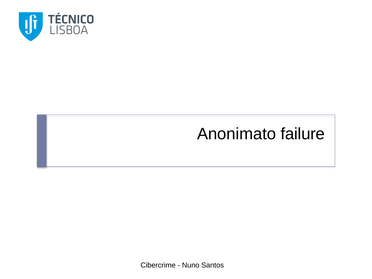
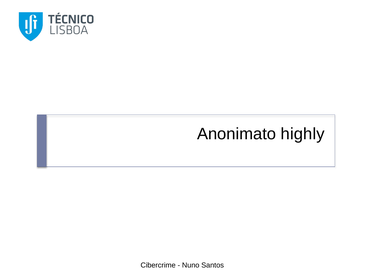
failure: failure -> highly
